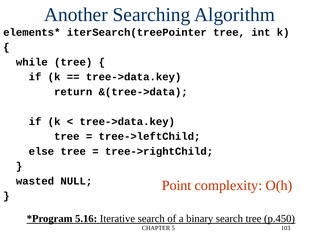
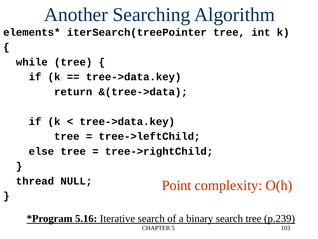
wasted: wasted -> thread
p.450: p.450 -> p.239
